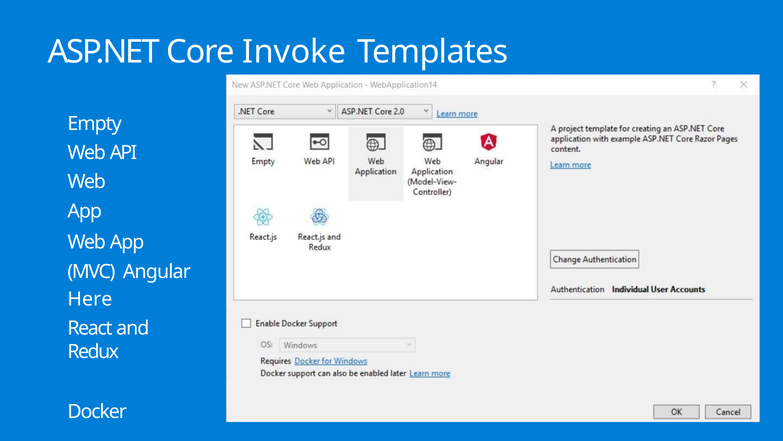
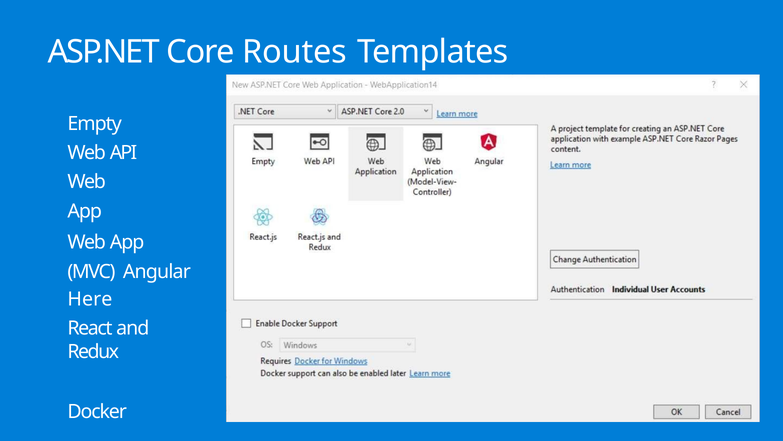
Invoke: Invoke -> Routes
